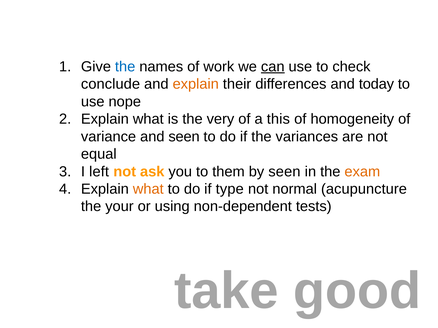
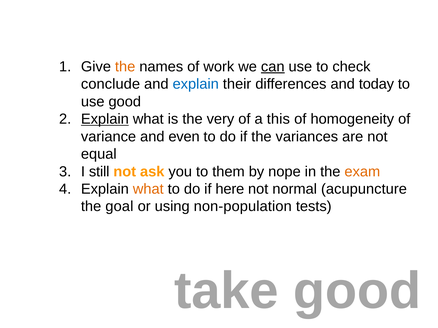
the at (125, 67) colour: blue -> orange
explain at (196, 84) colour: orange -> blue
use nope: nope -> good
Explain at (105, 119) underline: none -> present
and seen: seen -> even
left: left -> still
by seen: seen -> nope
type: type -> here
your: your -> goal
non-dependent: non-dependent -> non-population
